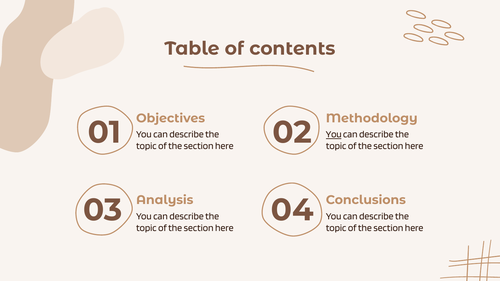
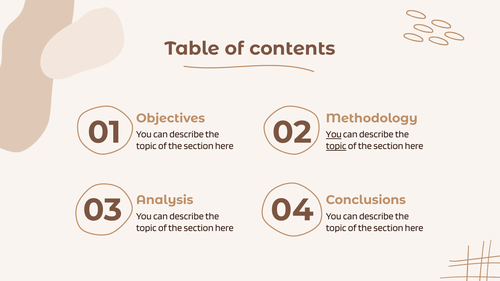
topic at (336, 146) underline: none -> present
